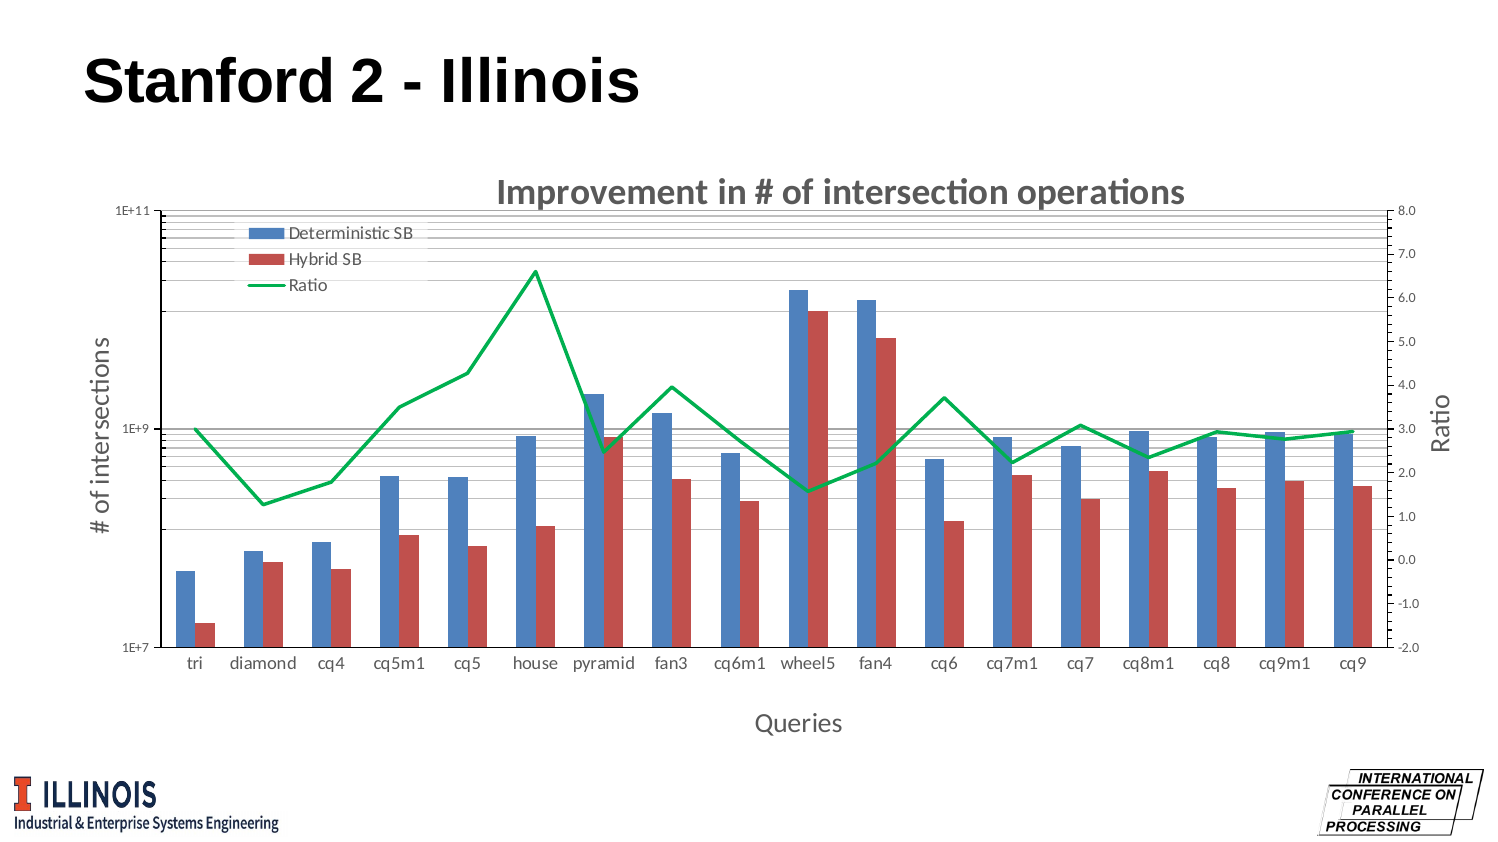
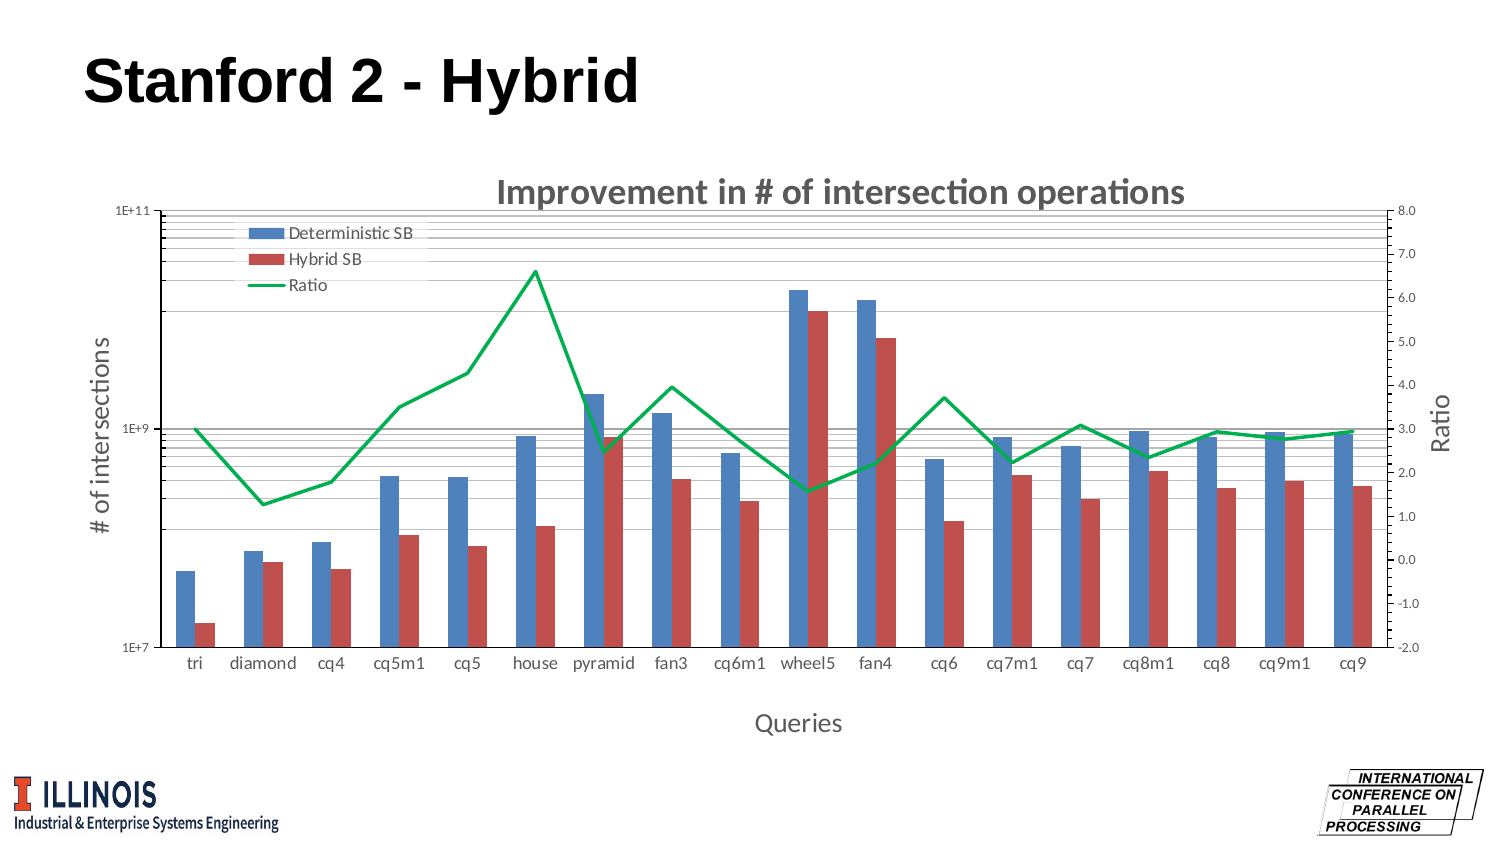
Illinois at (541, 82): Illinois -> Hybrid
